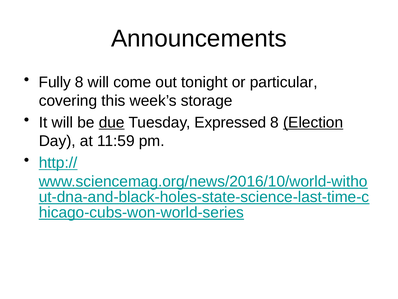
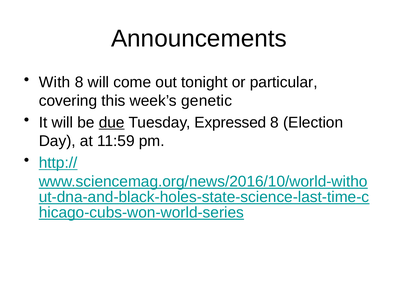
Fully: Fully -> With
storage: storage -> genetic
Election underline: present -> none
